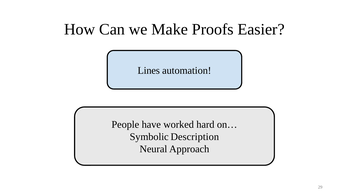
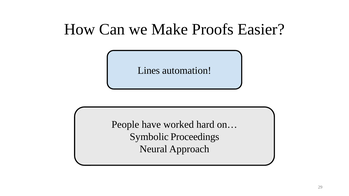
Description: Description -> Proceedings
